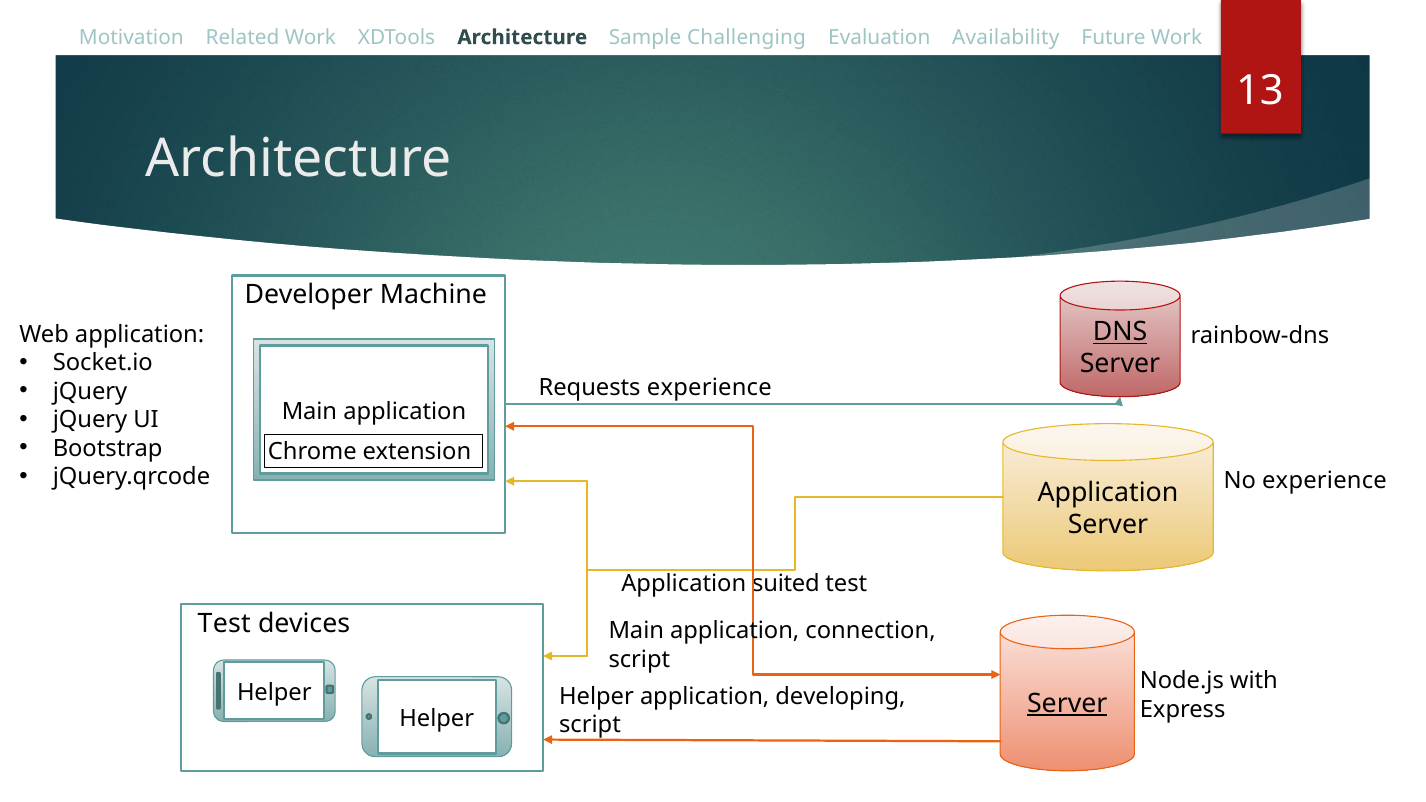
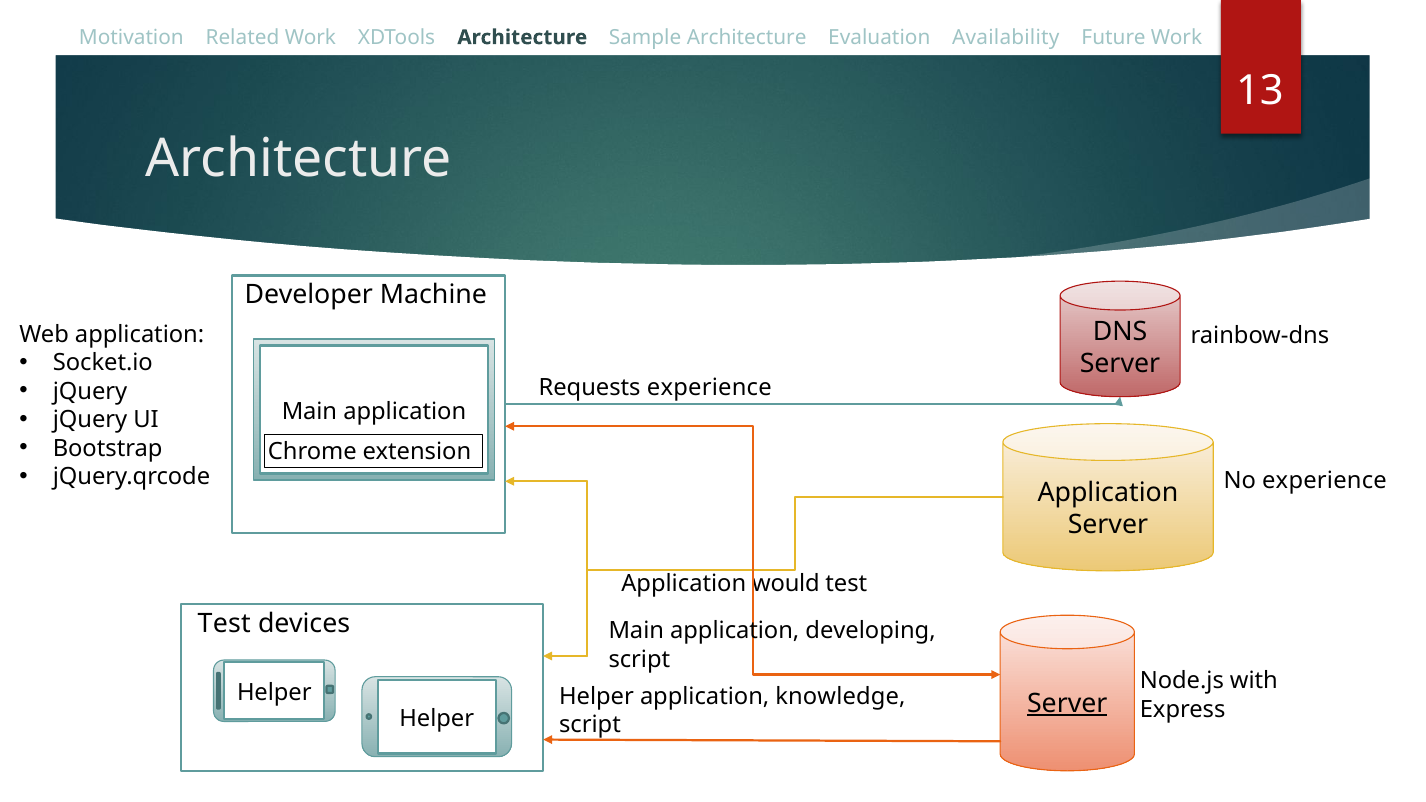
Sample Challenging: Challenging -> Architecture
DNS underline: present -> none
suited: suited -> would
connection: connection -> developing
developing: developing -> knowledge
